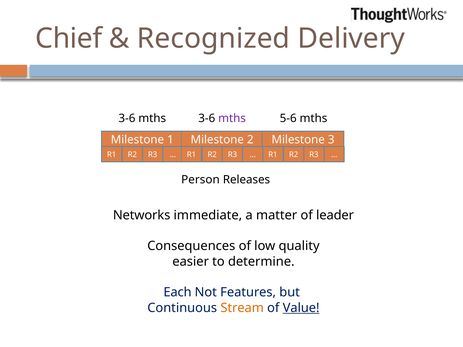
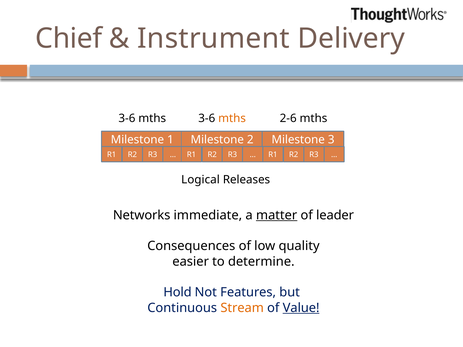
Recognized: Recognized -> Instrument
mths at (232, 118) colour: purple -> orange
5-6: 5-6 -> 2-6
Person: Person -> Logical
matter underline: none -> present
Each: Each -> Hold
